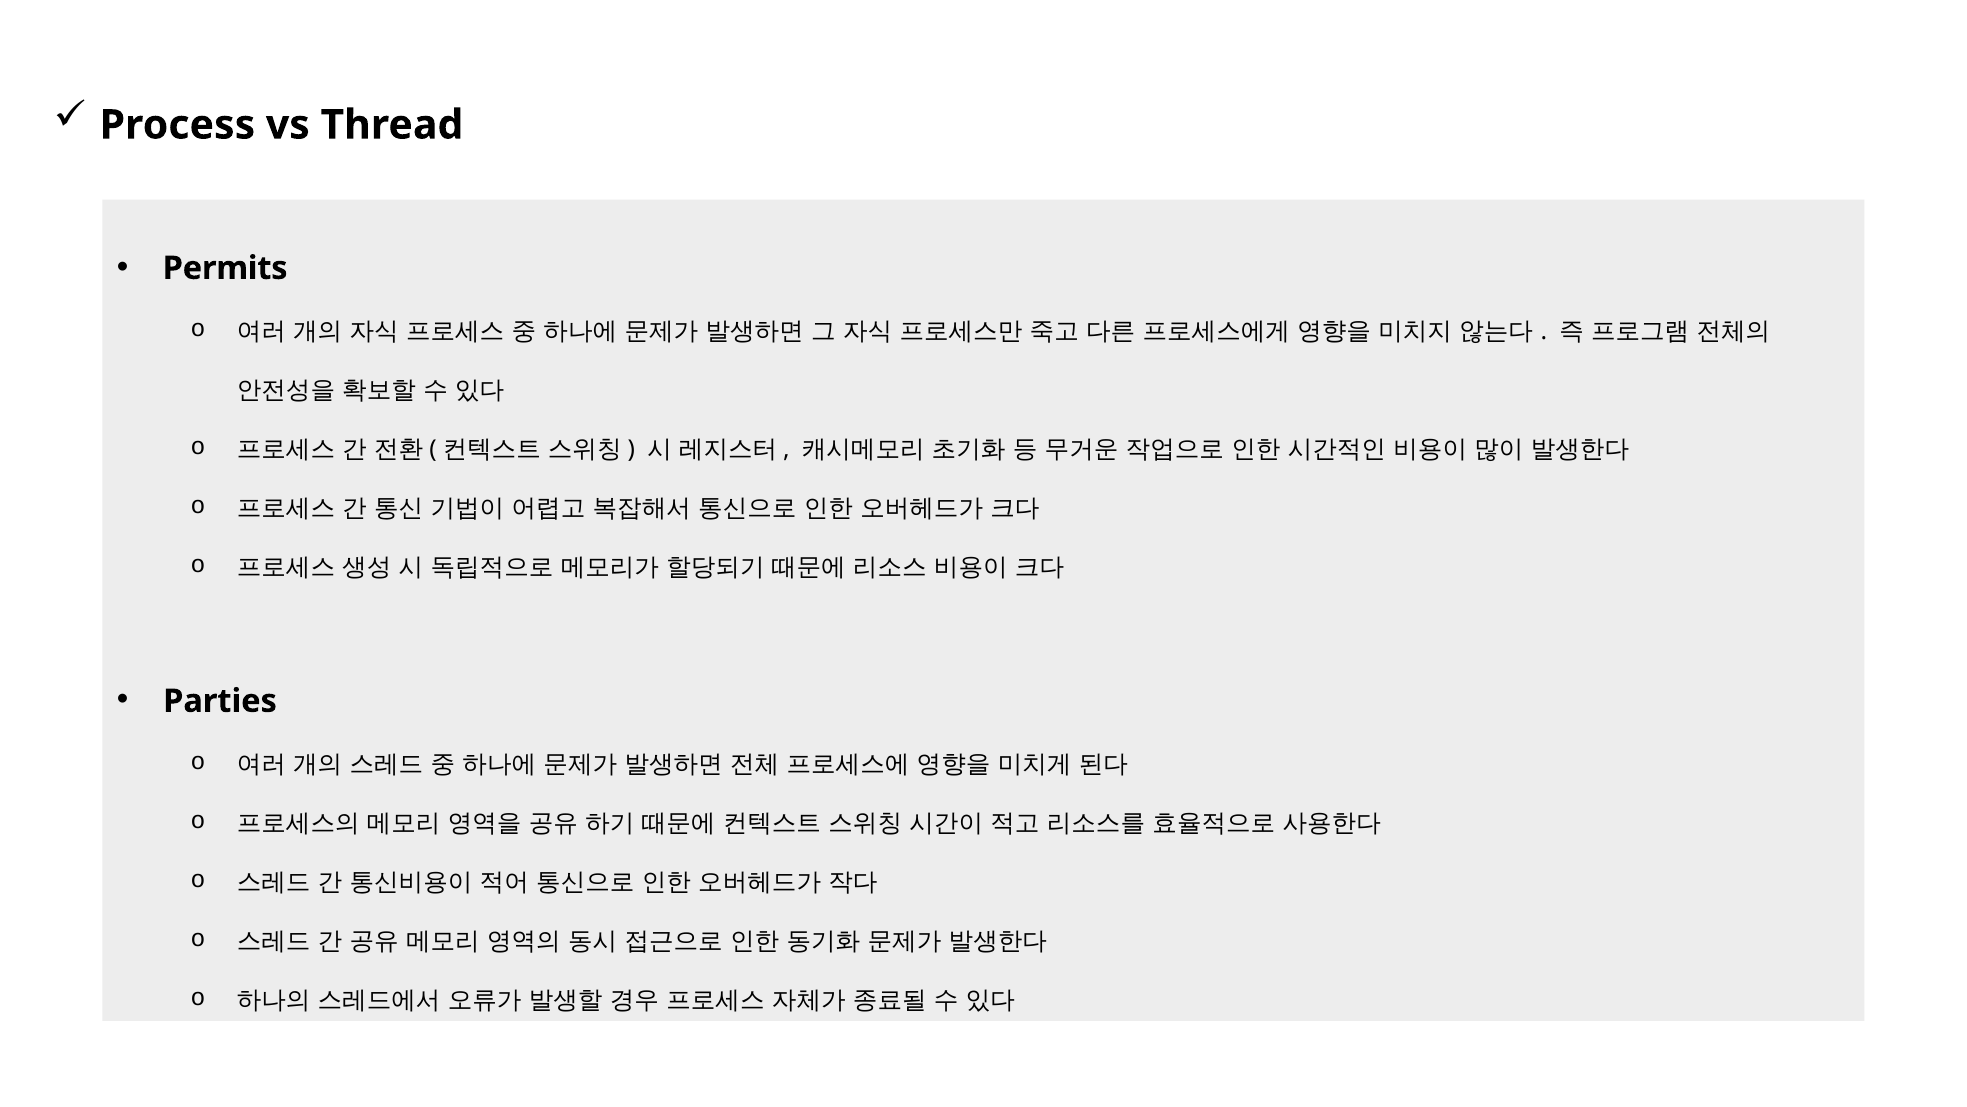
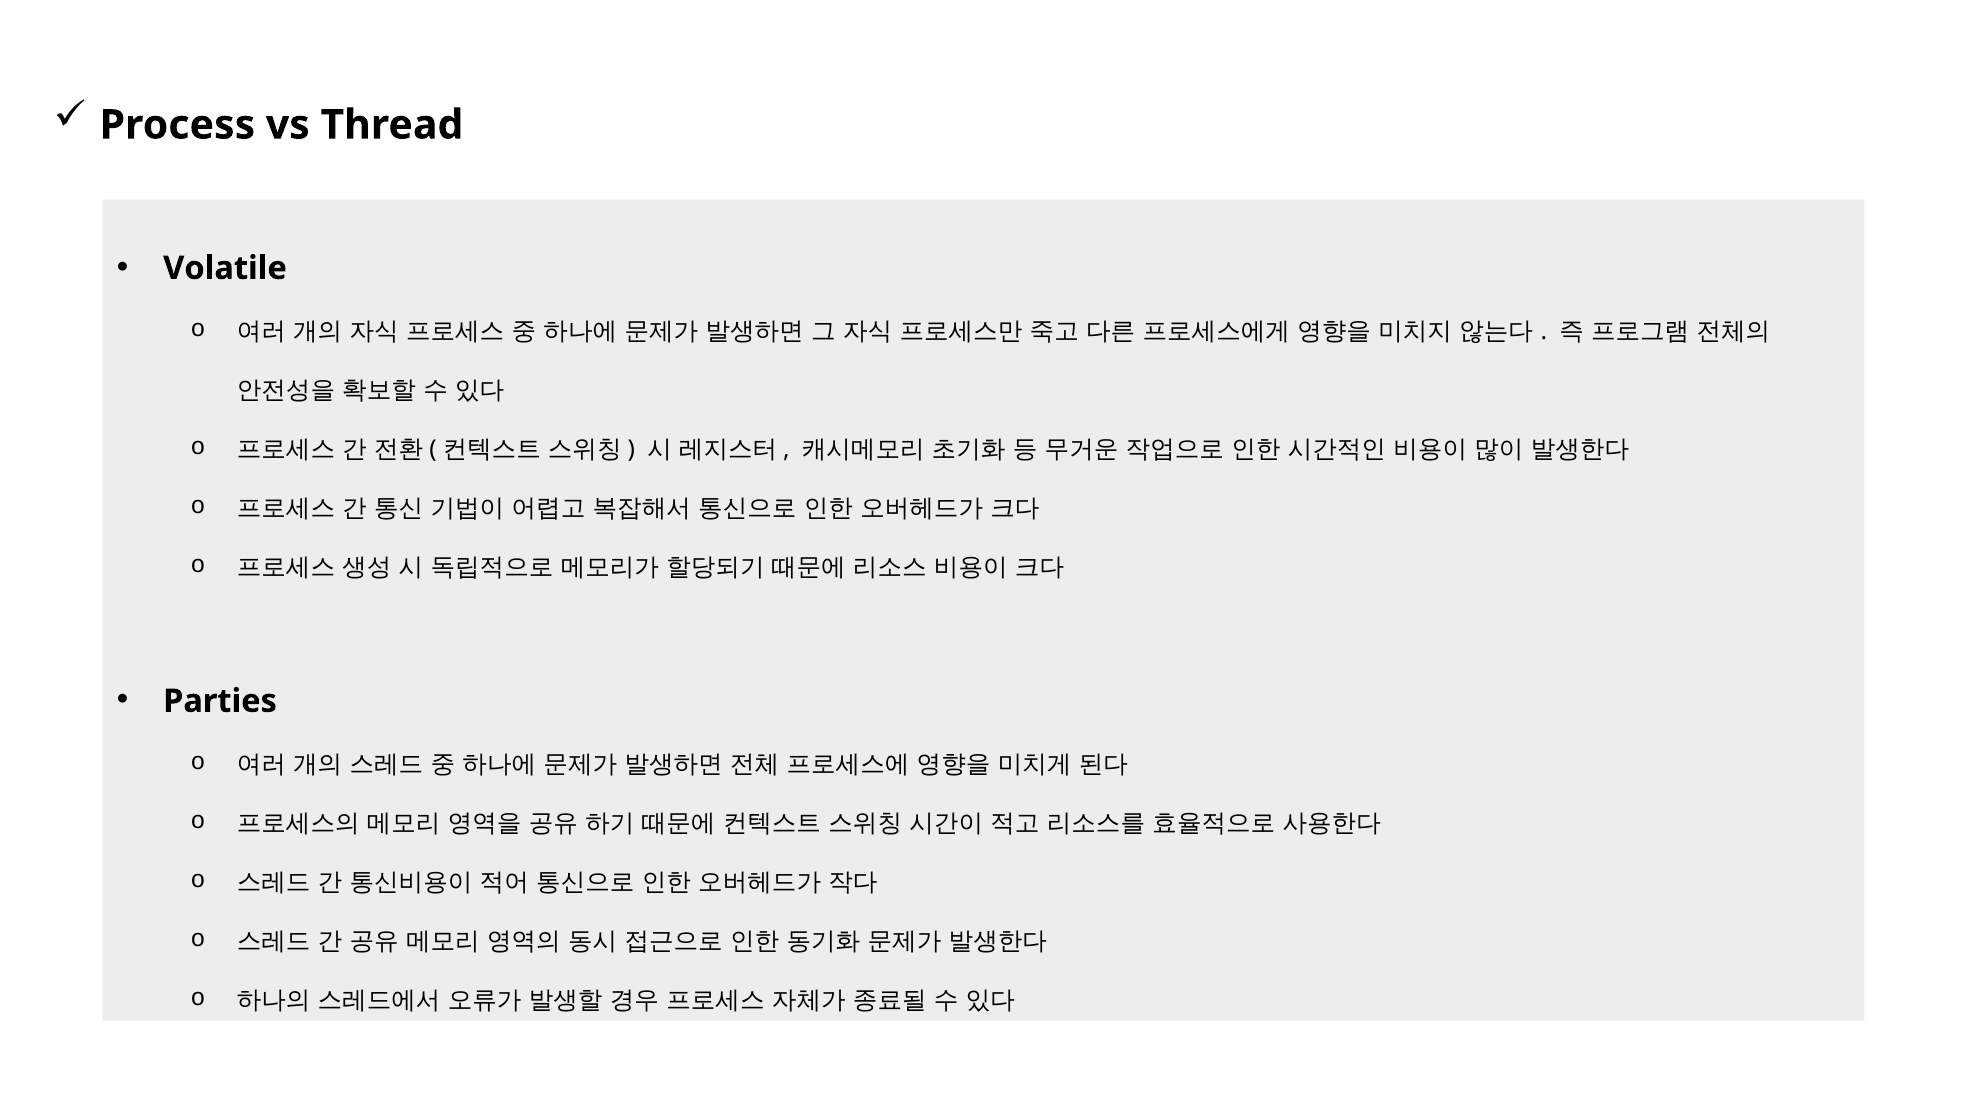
Permits: Permits -> Volatile
